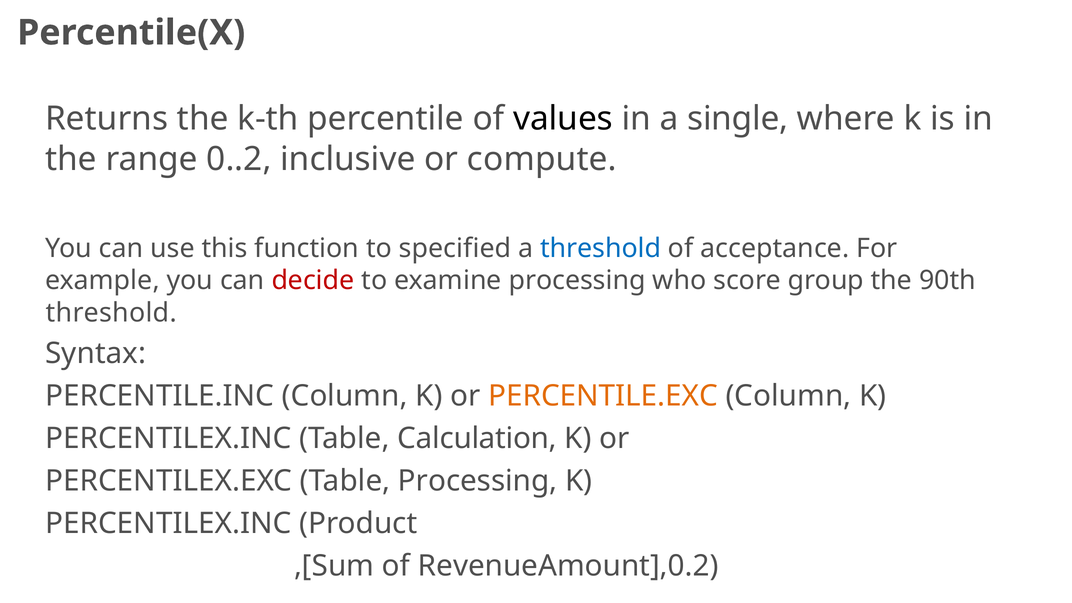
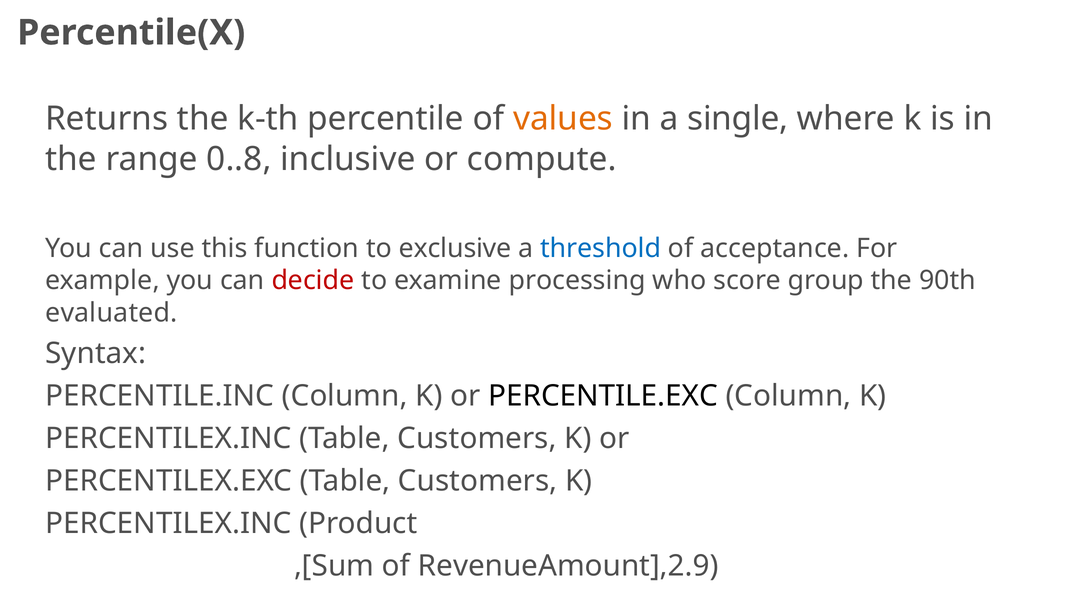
values colour: black -> orange
0..2: 0..2 -> 0..8
specified: specified -> exclusive
threshold at (111, 313): threshold -> evaluated
PERCENTILE.EXC colour: orange -> black
PERCENTILEX.INC Table Calculation: Calculation -> Customers
PERCENTILEX.EXC Table Processing: Processing -> Customers
RevenueAmount],0.2: RevenueAmount],0.2 -> RevenueAmount],2.9
